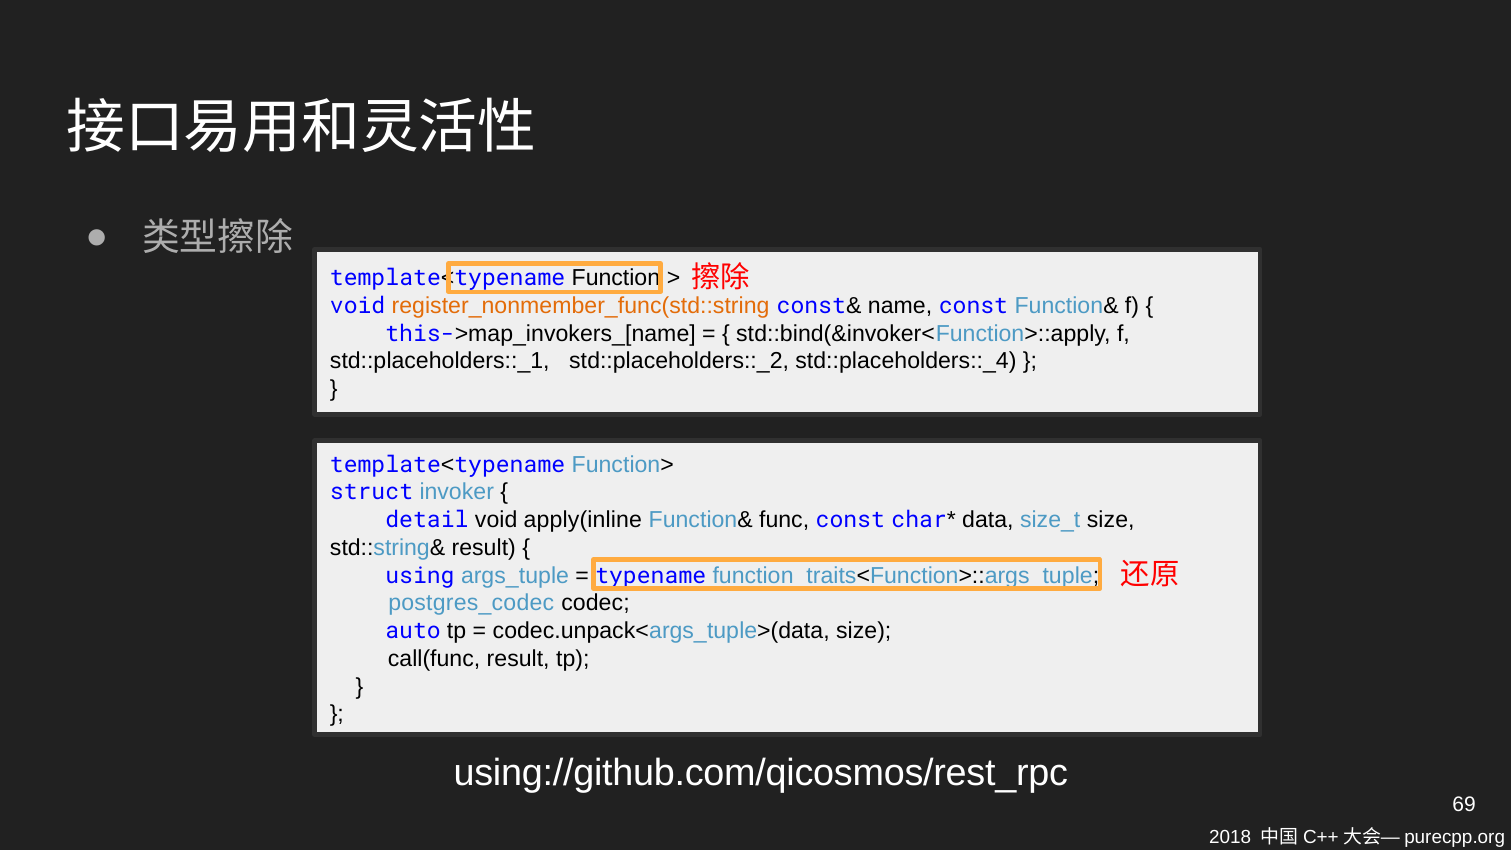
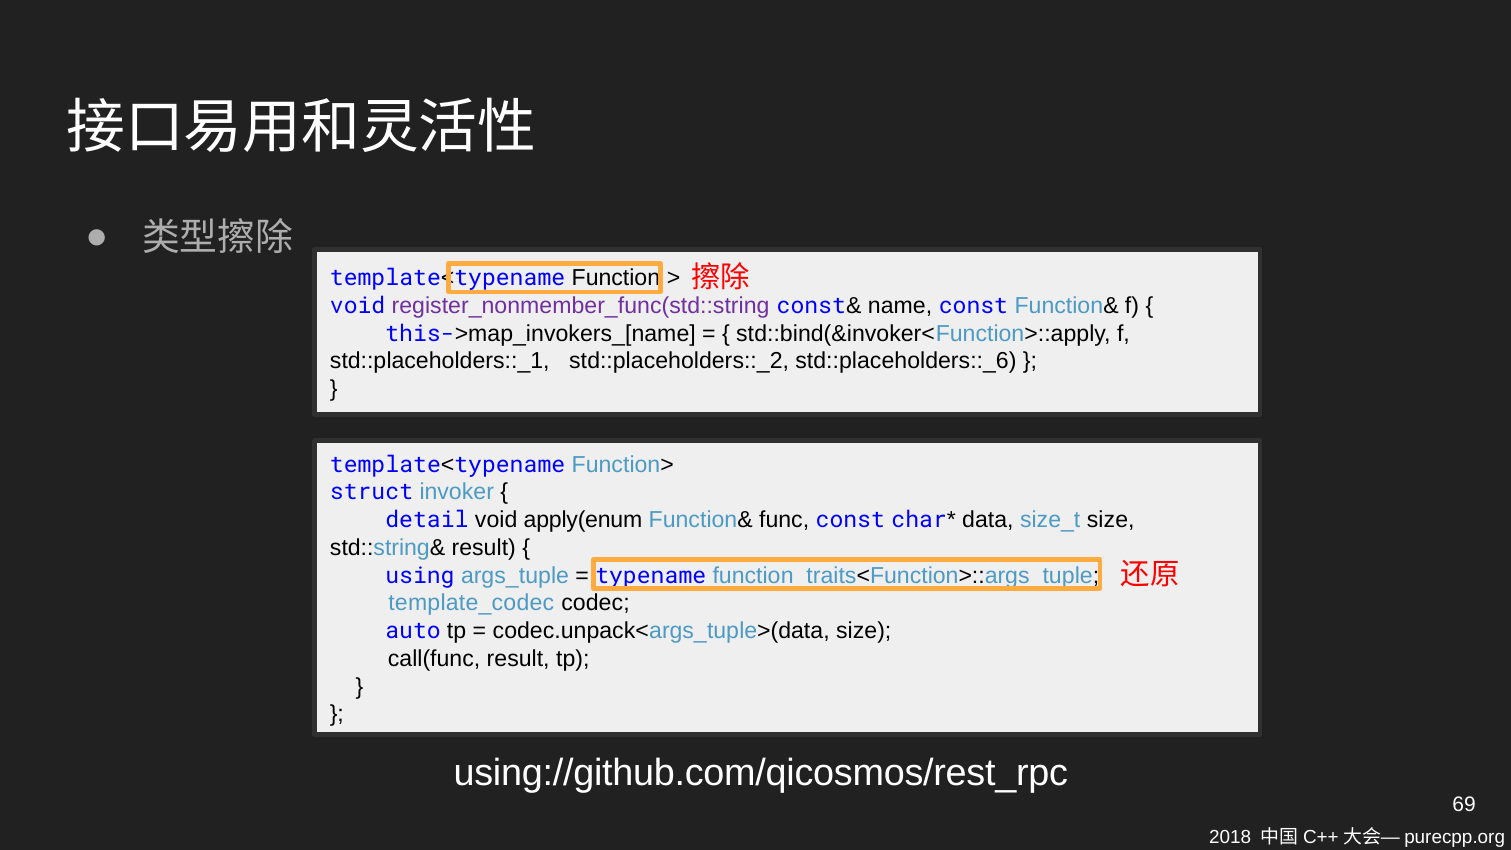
register_nonmember_func(std::string colour: orange -> purple
std::placeholders::_4: std::placeholders::_4 -> std::placeholders::_6
apply(inline: apply(inline -> apply(enum
postgres_codec: postgres_codec -> template_codec
